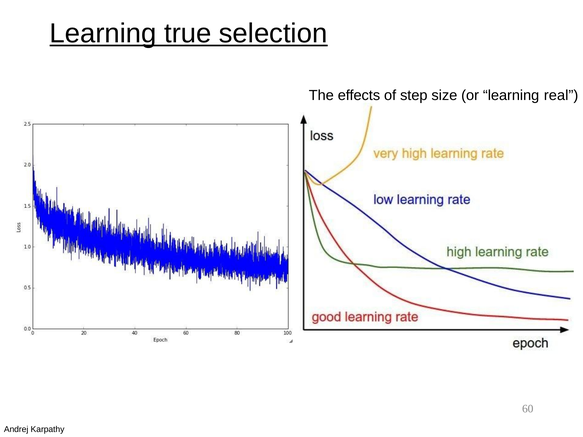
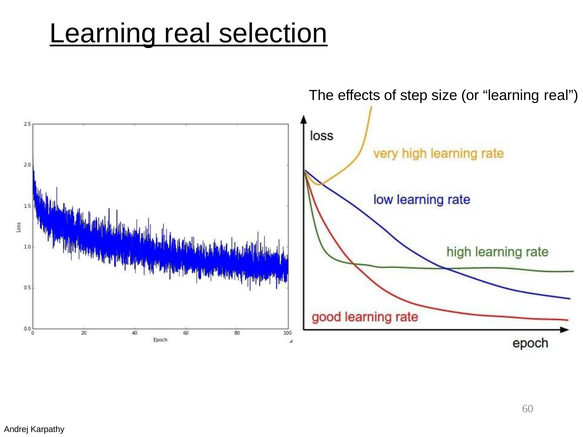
true at (188, 33): true -> real
